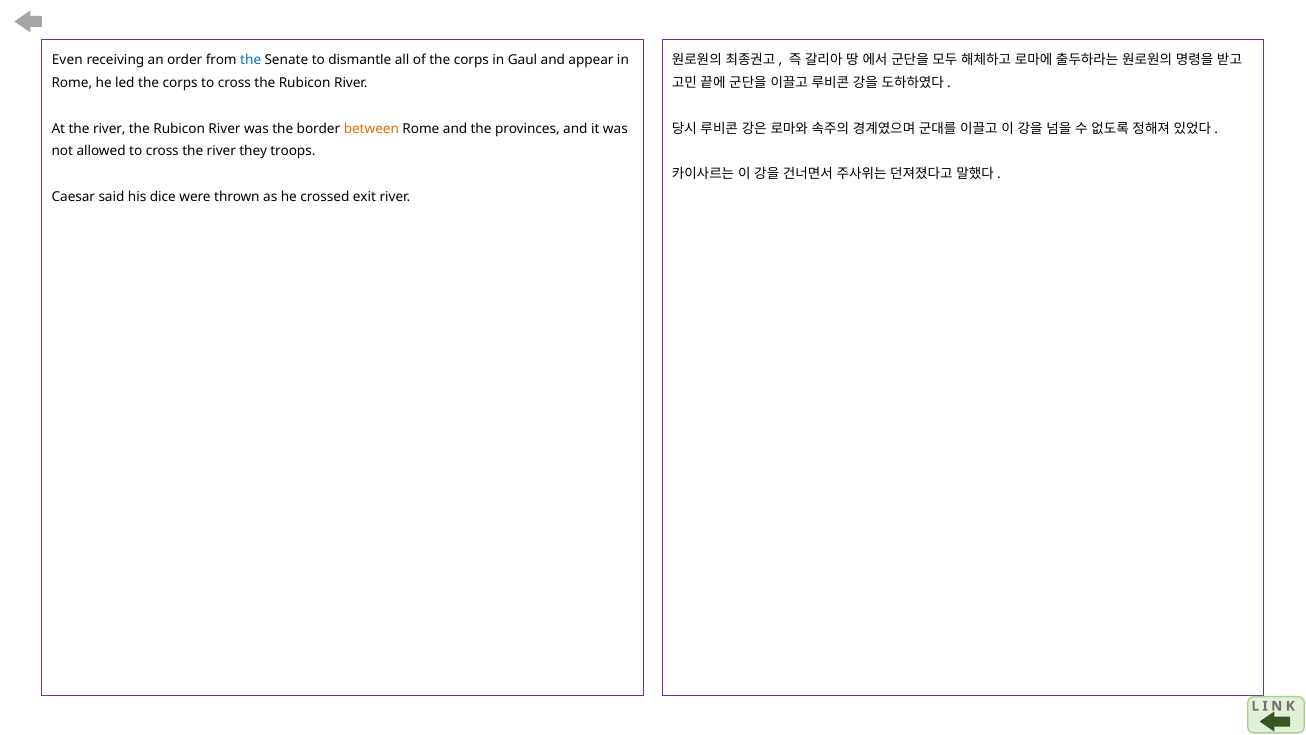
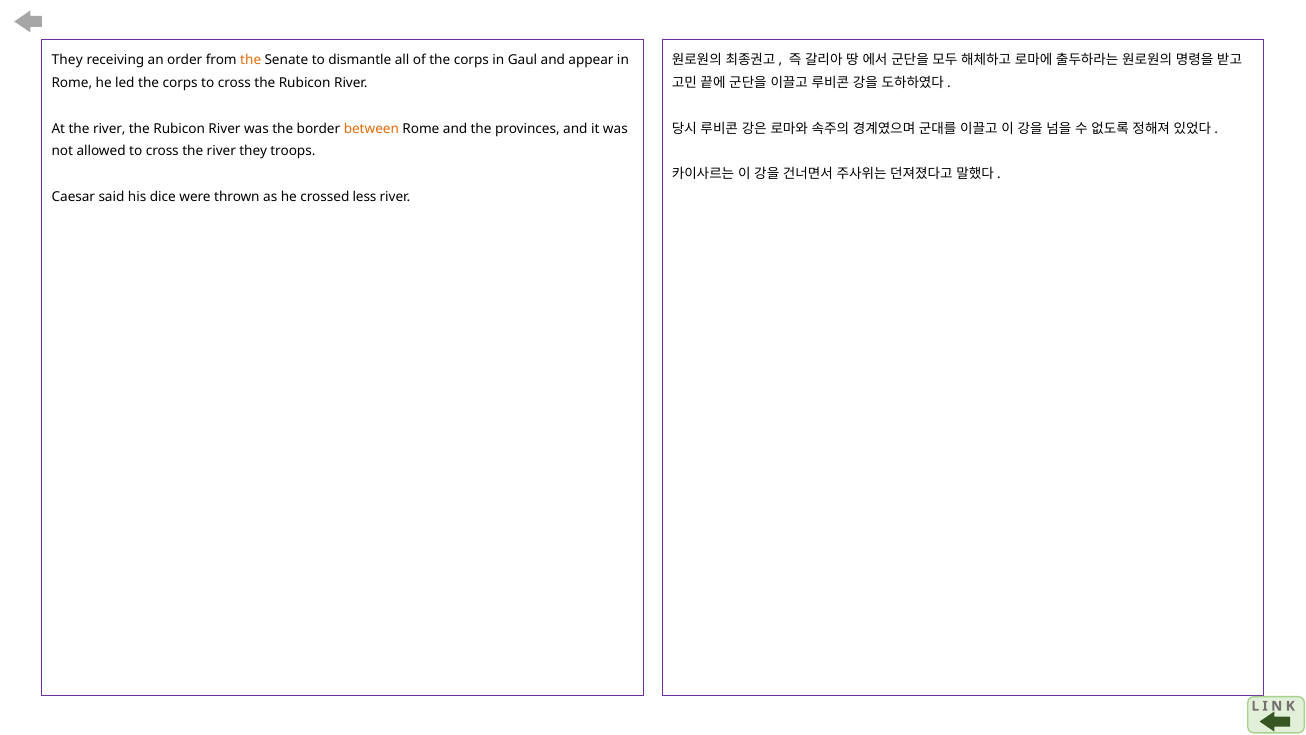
Even at (67, 60): Even -> They
the at (251, 60) colour: blue -> orange
exit: exit -> less
